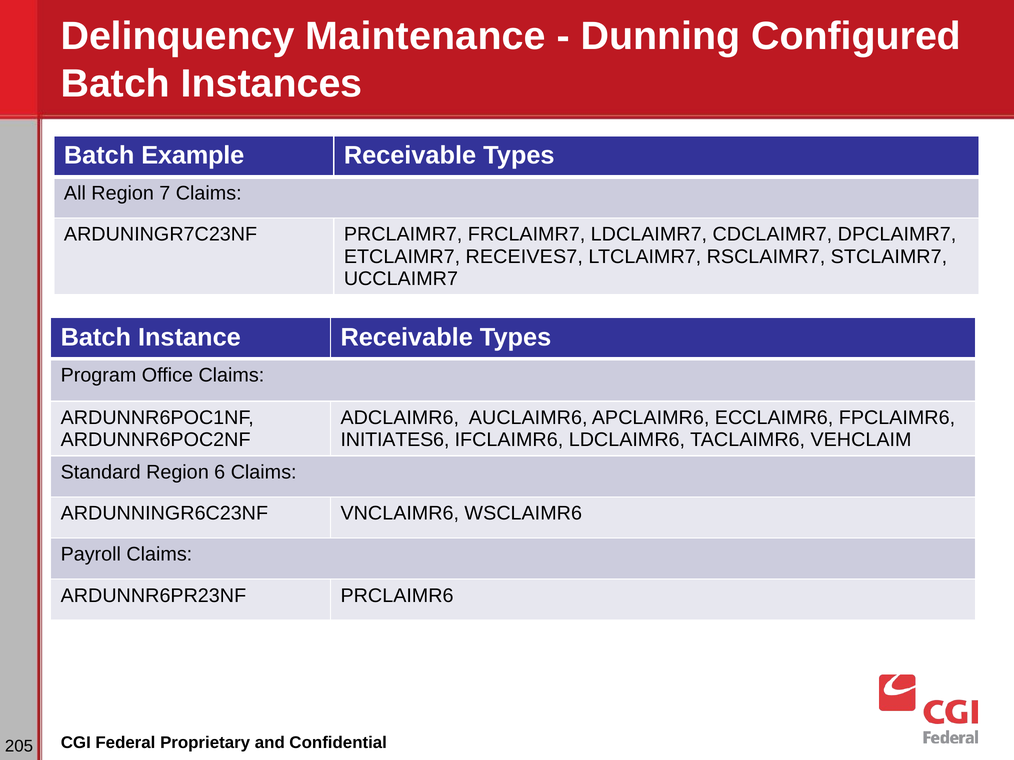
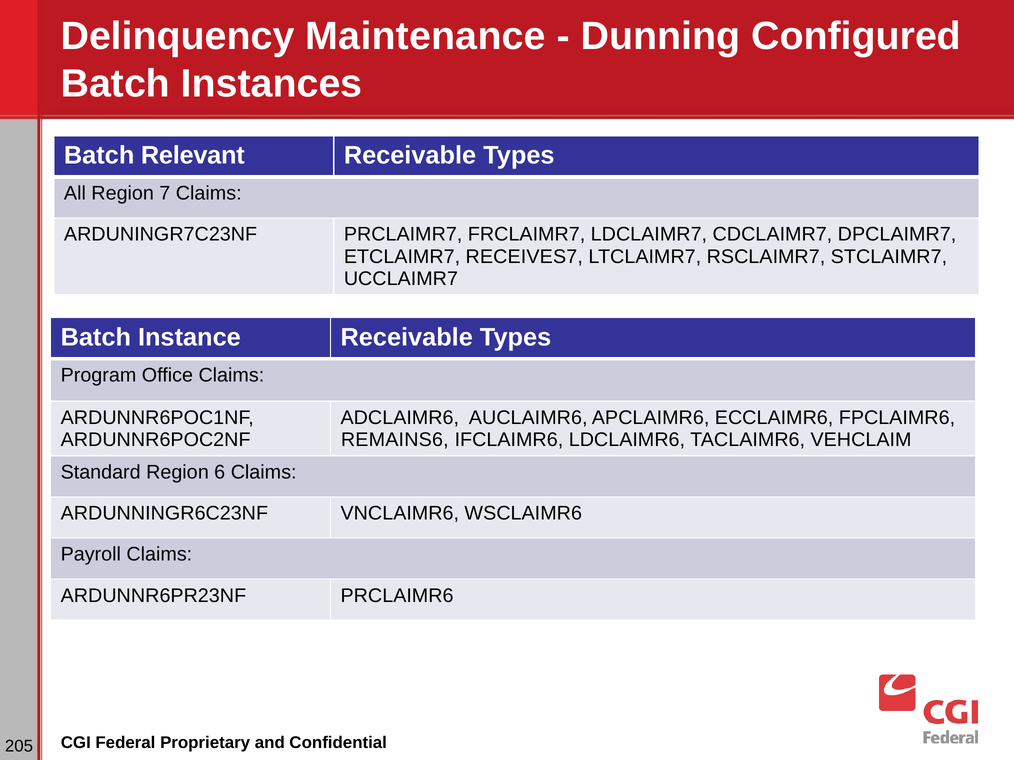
Example: Example -> Relevant
INITIATES6: INITIATES6 -> REMAINS6
